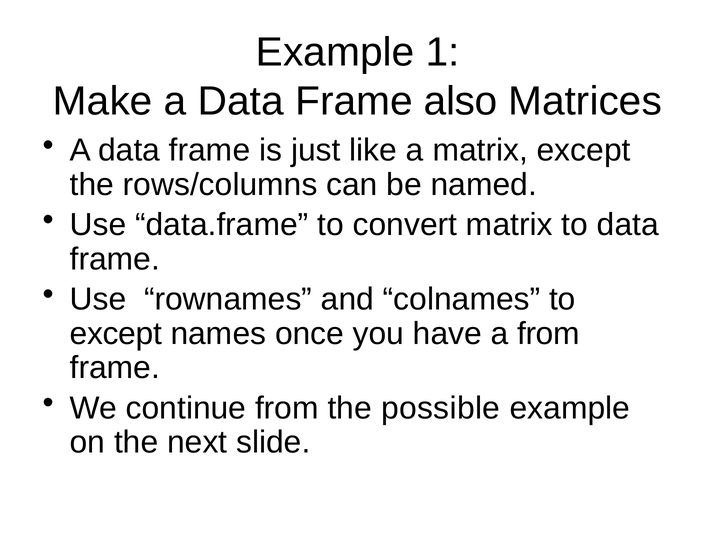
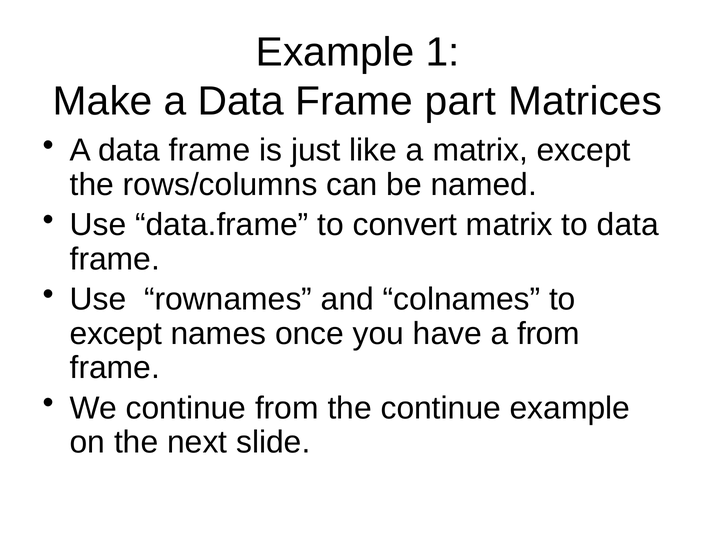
also: also -> part
the possible: possible -> continue
